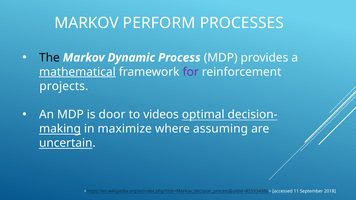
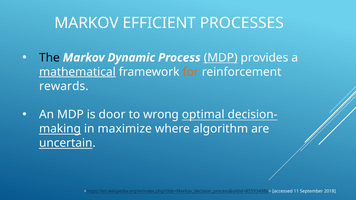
PERFORM: PERFORM -> EFFICIENT
MDP at (221, 58) underline: none -> present
for colour: purple -> orange
projects: projects -> rewards
videos: videos -> wrong
assuming: assuming -> algorithm
